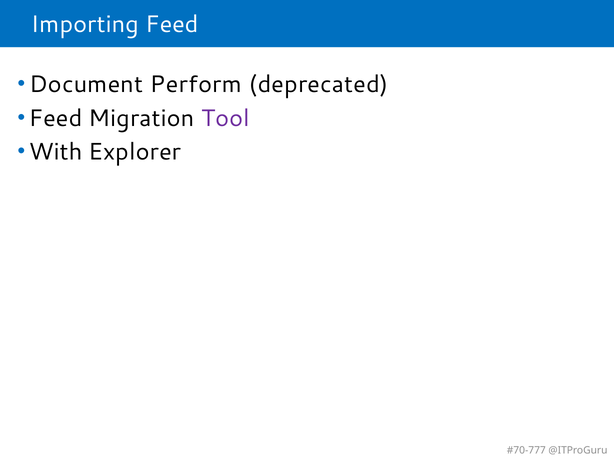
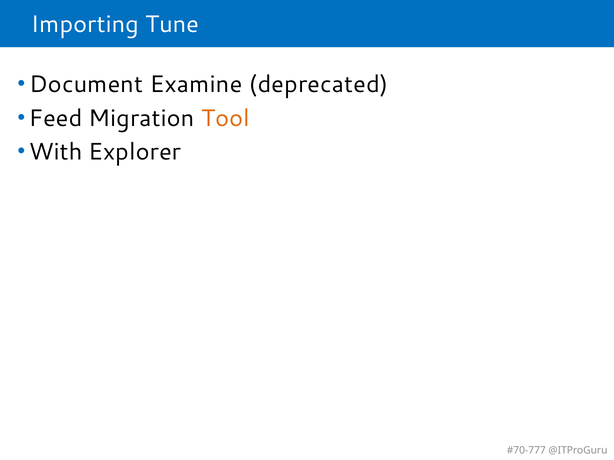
Importing Feed: Feed -> Tune
Perform: Perform -> Examine
Tool colour: purple -> orange
